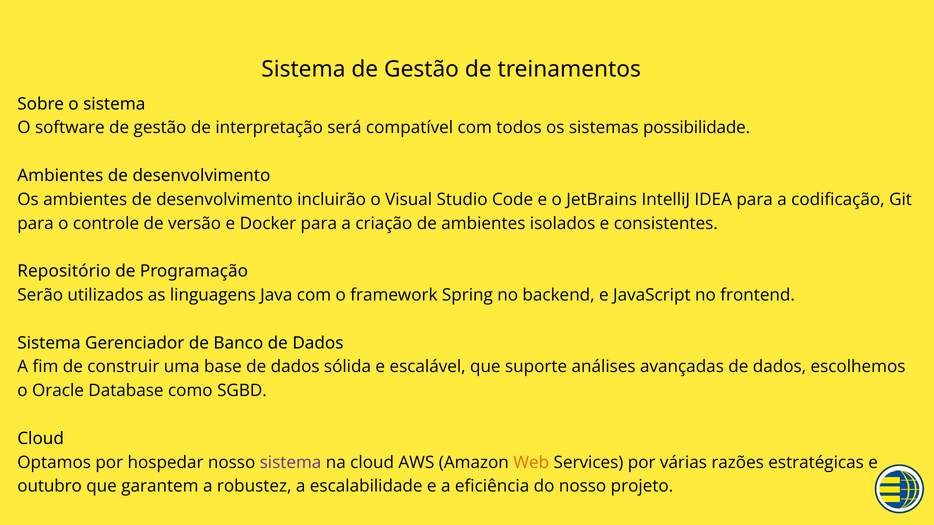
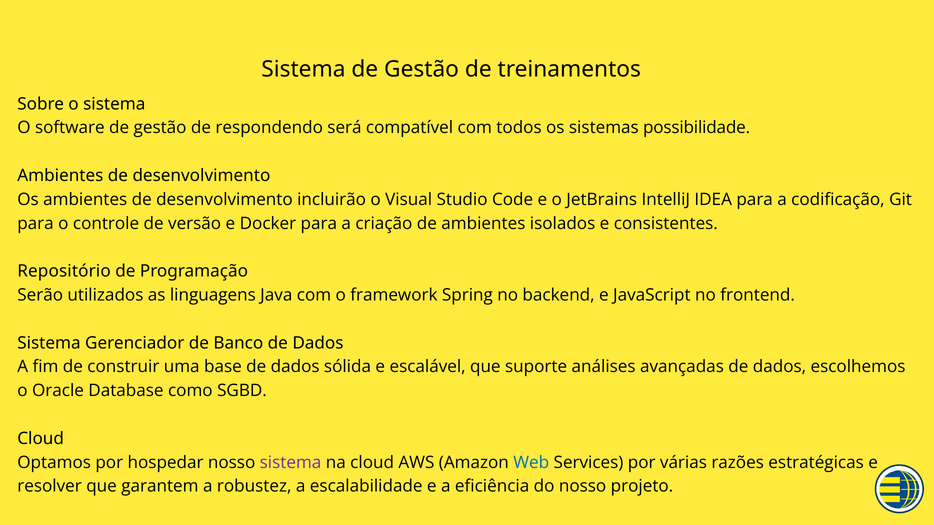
interpretação: interpretação -> respondendo
Web colour: orange -> blue
outubro: outubro -> resolver
